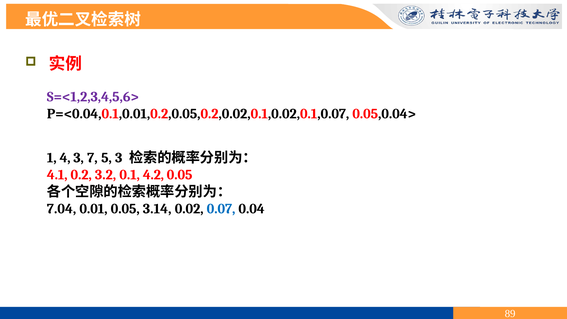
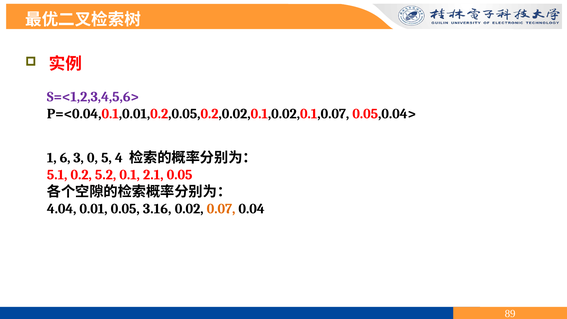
4: 4 -> 6
7: 7 -> 0
5 3: 3 -> 4
4.1: 4.1 -> 5.1
3.2: 3.2 -> 5.2
4.2: 4.2 -> 2.1
7.04: 7.04 -> 4.04
3.14: 3.14 -> 3.16
0.07 colour: blue -> orange
